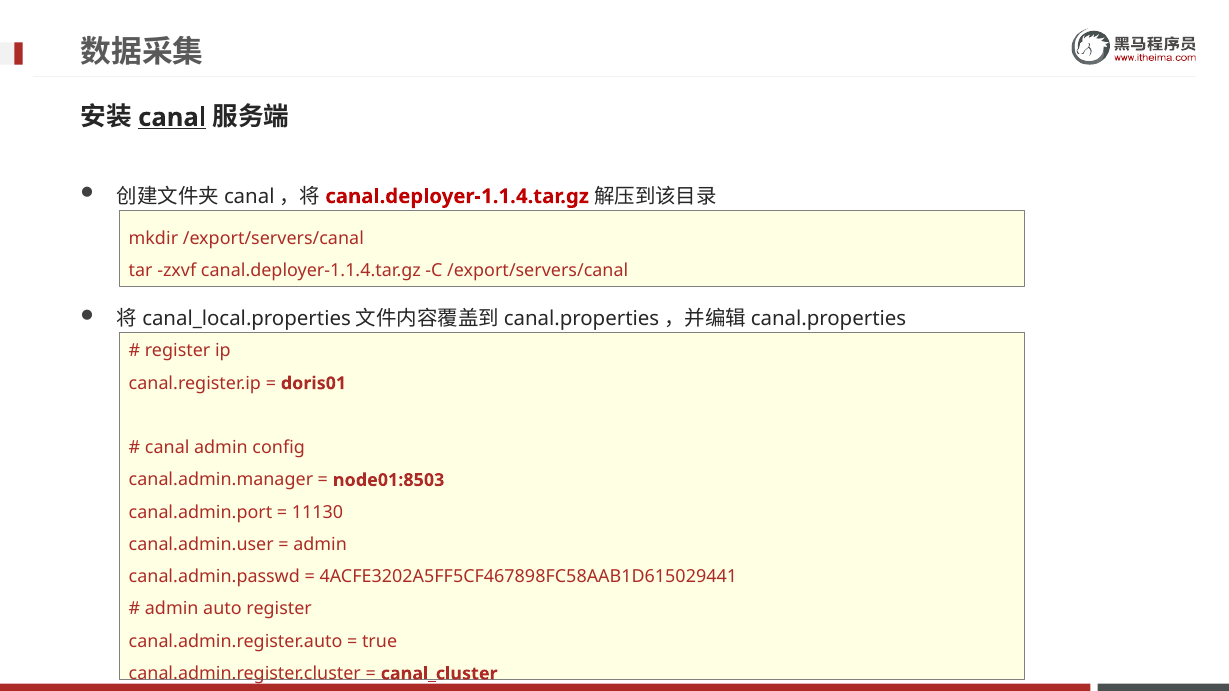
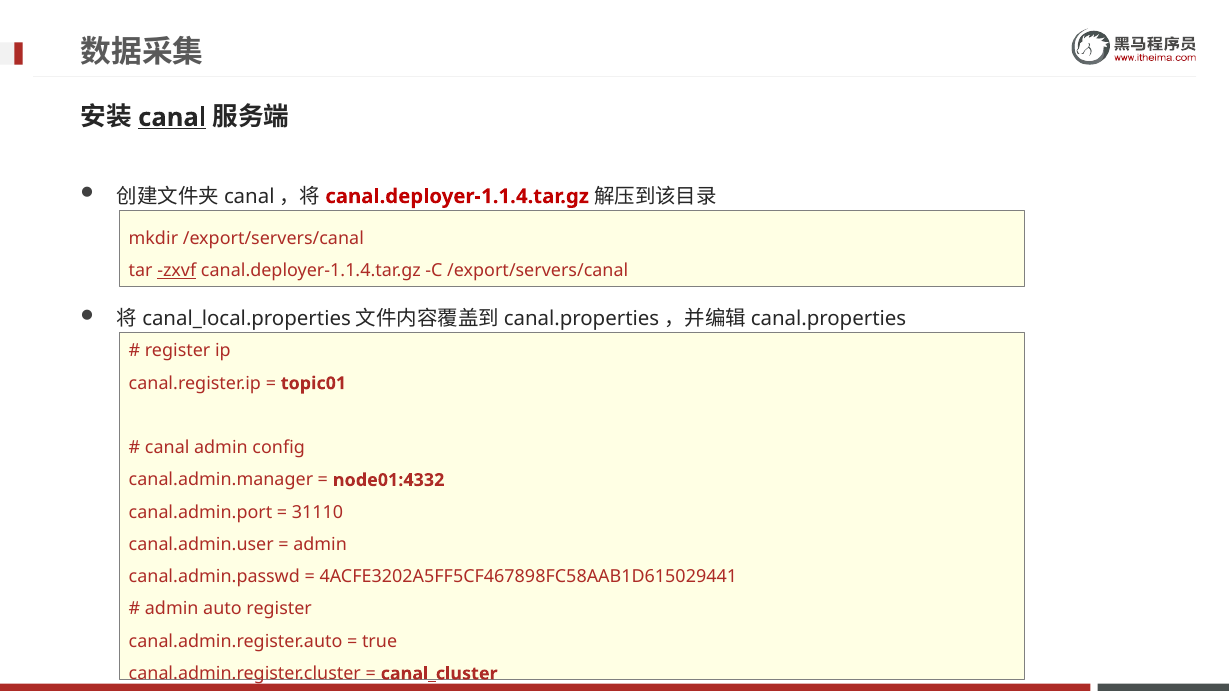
zxvf underline: none -> present
doris01: doris01 -> topic01
node01:8503: node01:8503 -> node01:4332
11130: 11130 -> 31110
